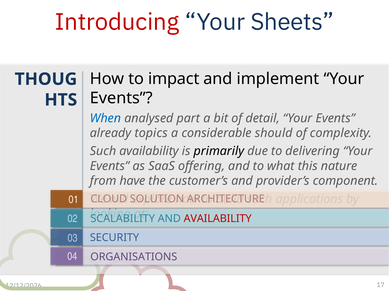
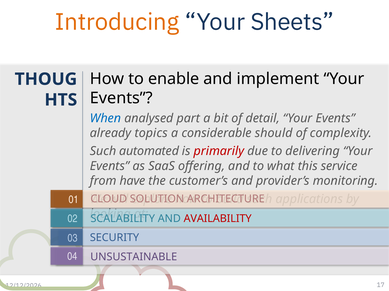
Introducing colour: red -> orange
impact: impact -> enable
Such availability: availability -> automated
primarily colour: black -> red
nature: nature -> service
component: component -> monitoring
ORGANISATIONS: ORGANISATIONS -> UNSUSTAINABLE
